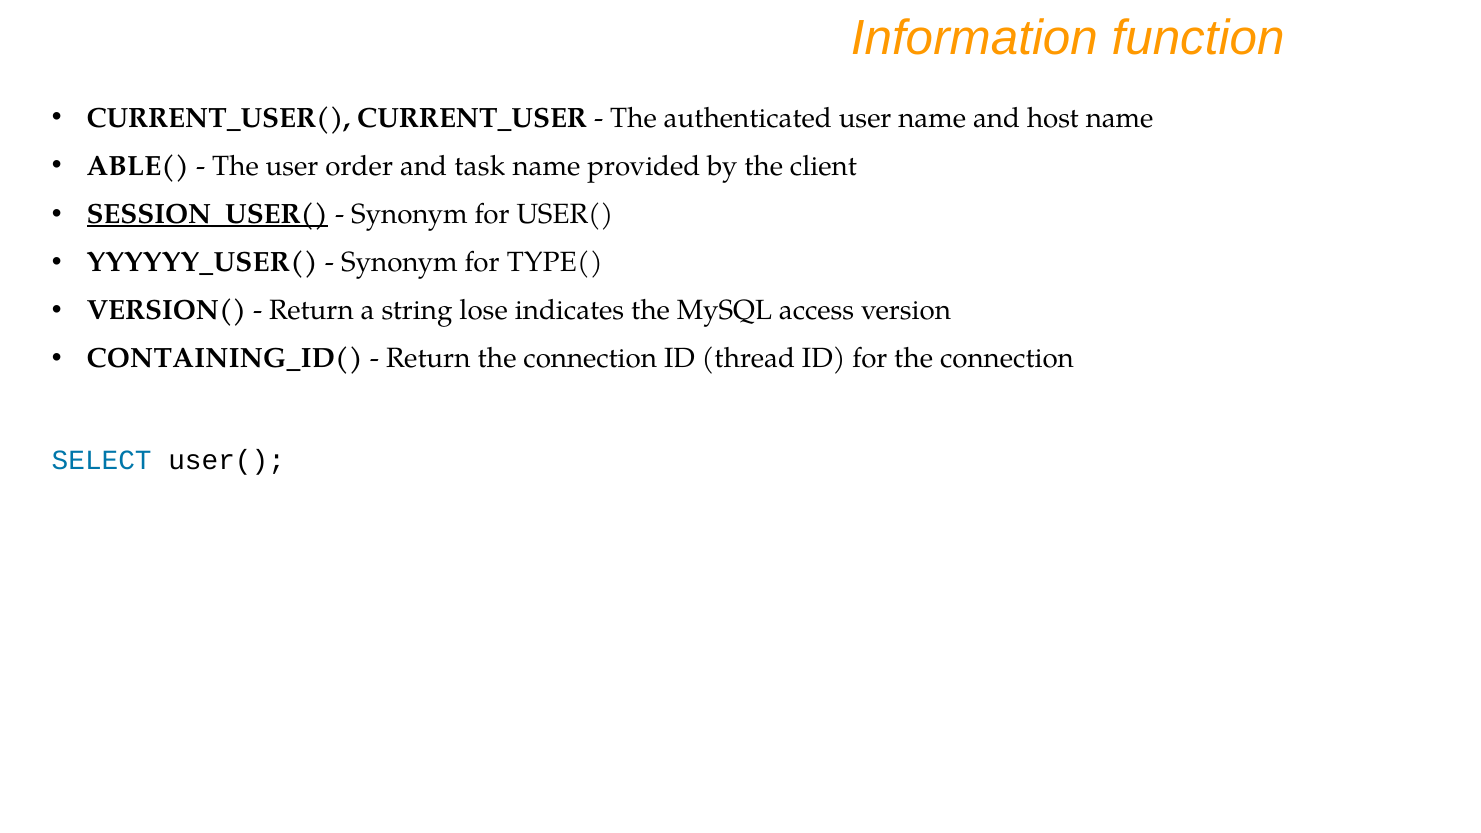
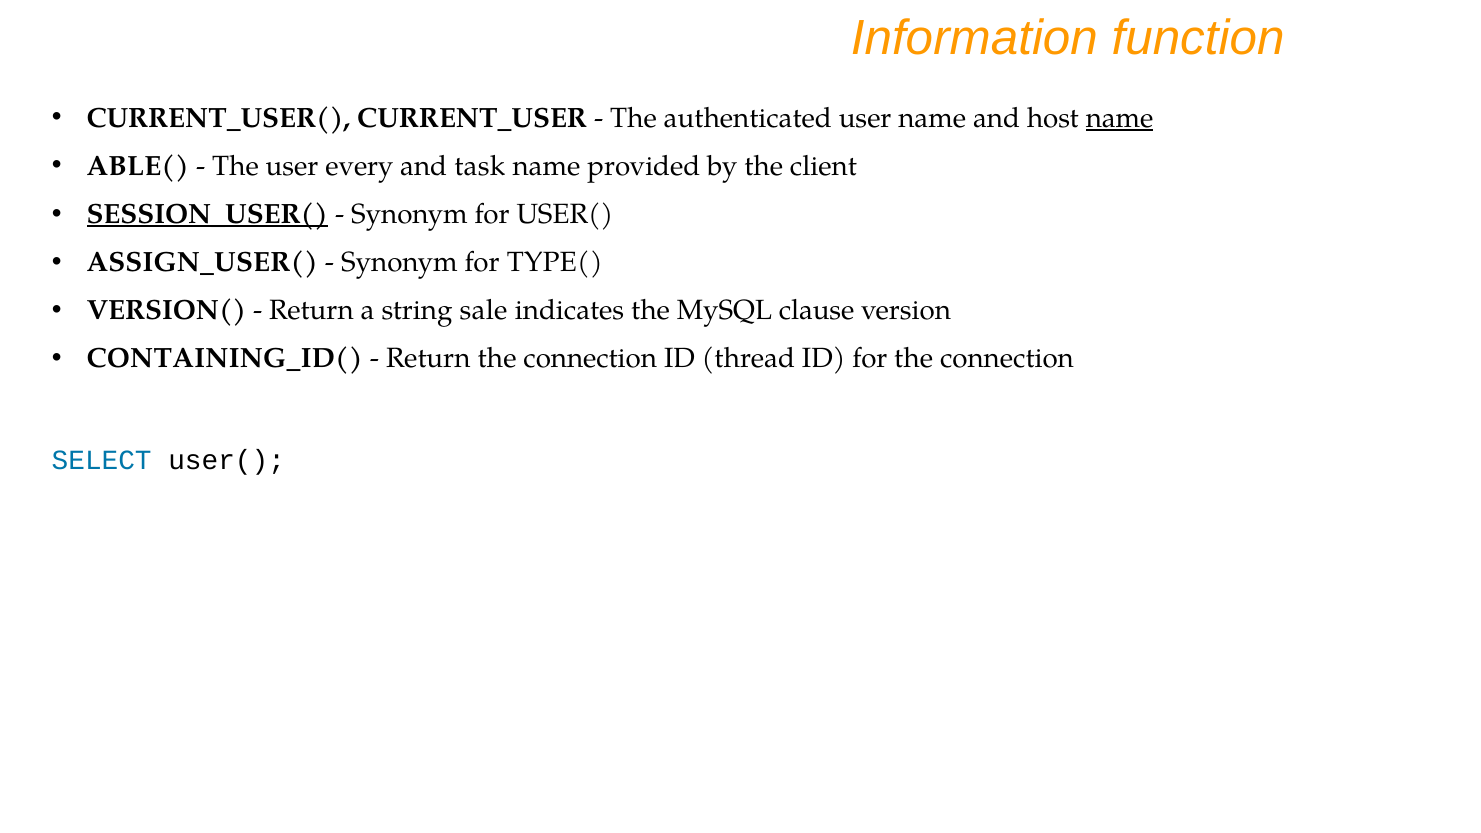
name at (1120, 118) underline: none -> present
order: order -> every
YYYYYY_USER(: YYYYYY_USER( -> ASSIGN_USER(
lose: lose -> sale
access: access -> clause
